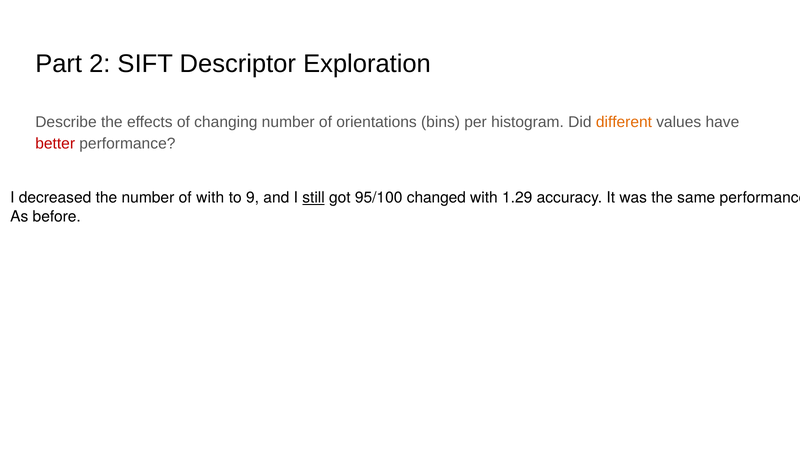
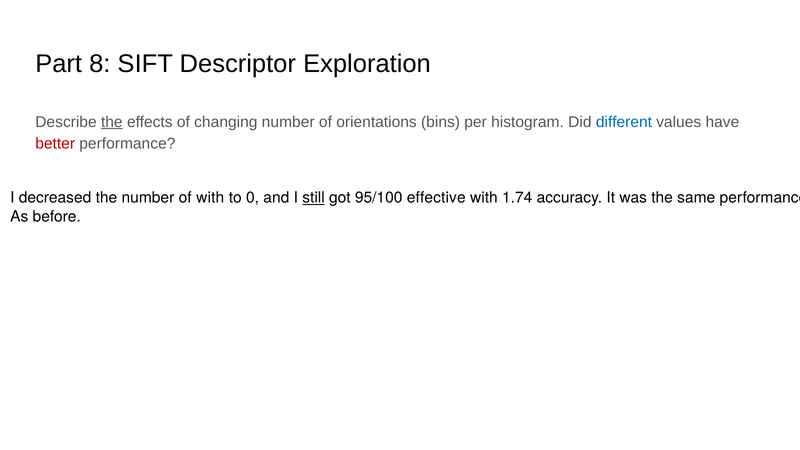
2: 2 -> 8
the at (112, 122) underline: none -> present
different colour: orange -> blue
9: 9 -> 0
changed: changed -> effective
1.29: 1.29 -> 1.74
